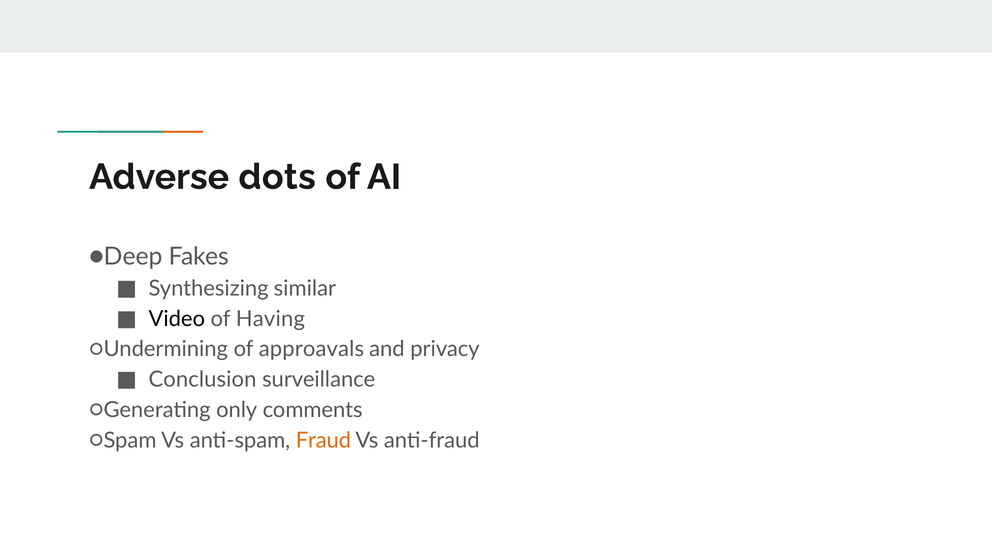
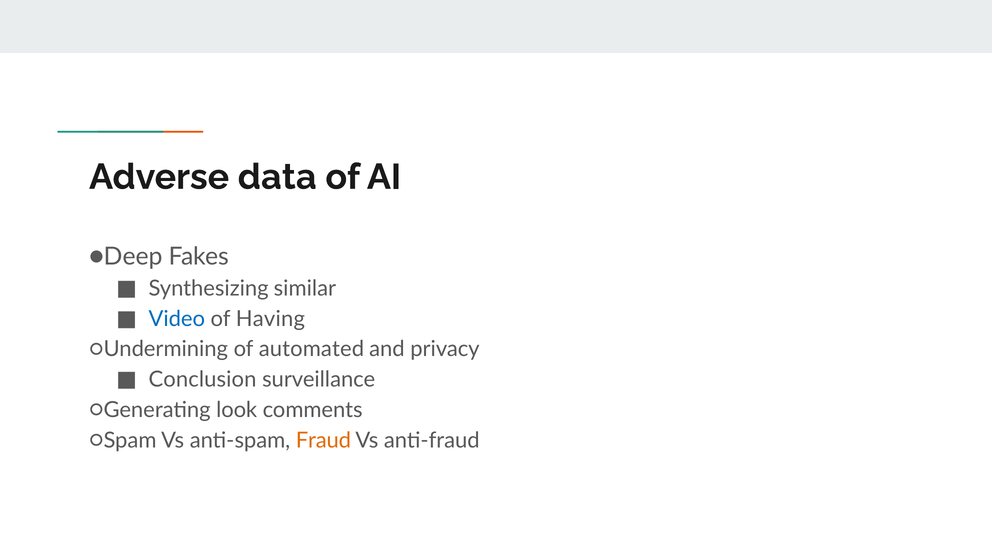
dots: dots -> data
Video colour: black -> blue
approavals: approavals -> automated
only: only -> look
